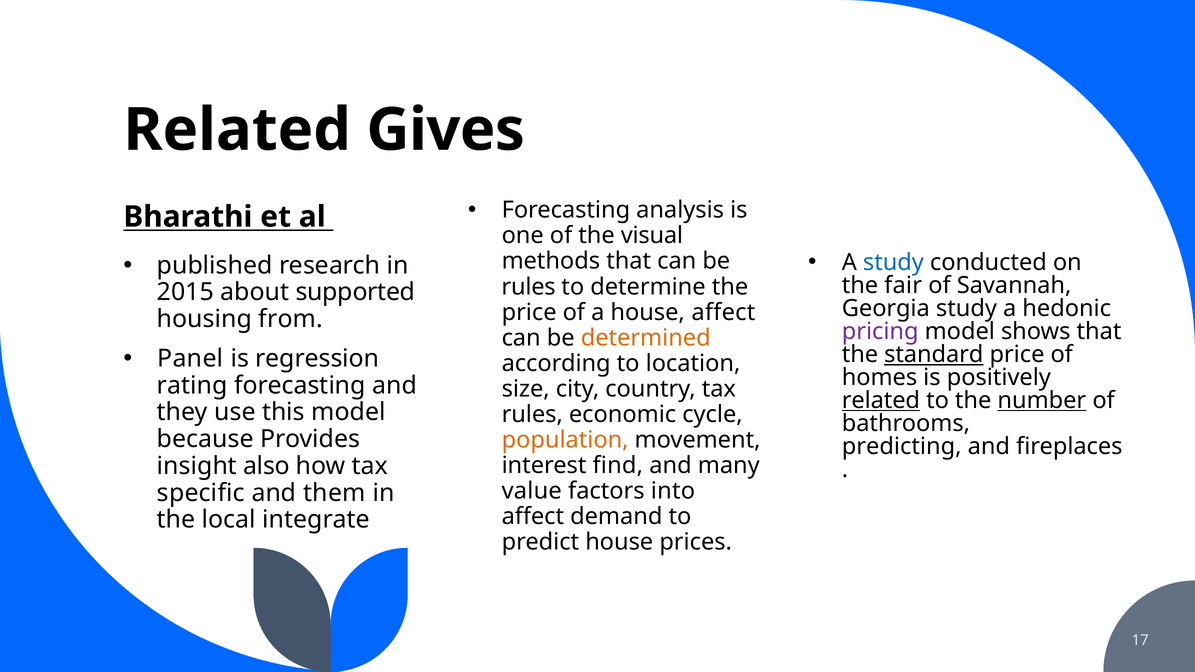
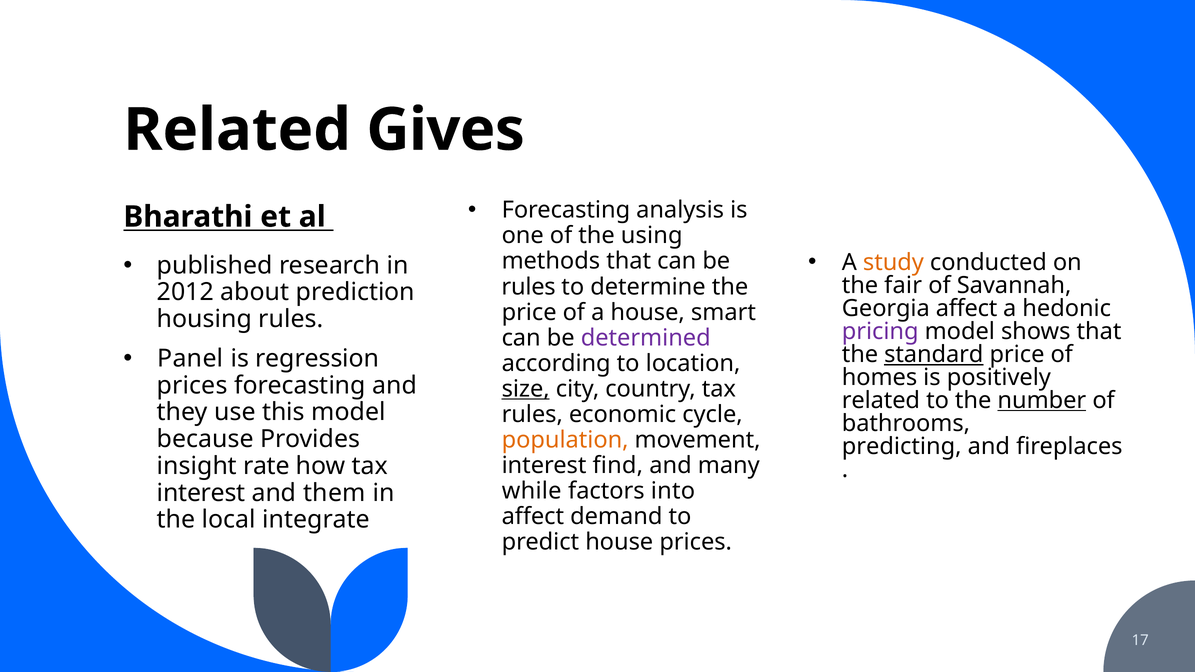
visual: visual -> using
study at (893, 263) colour: blue -> orange
2015: 2015 -> 2012
supported: supported -> prediction
Georgia study: study -> affect
house affect: affect -> smart
housing from: from -> rules
determined colour: orange -> purple
rating at (192, 385): rating -> prices
size underline: none -> present
related at (881, 400) underline: present -> none
also: also -> rate
value: value -> while
specific at (201, 493): specific -> interest
